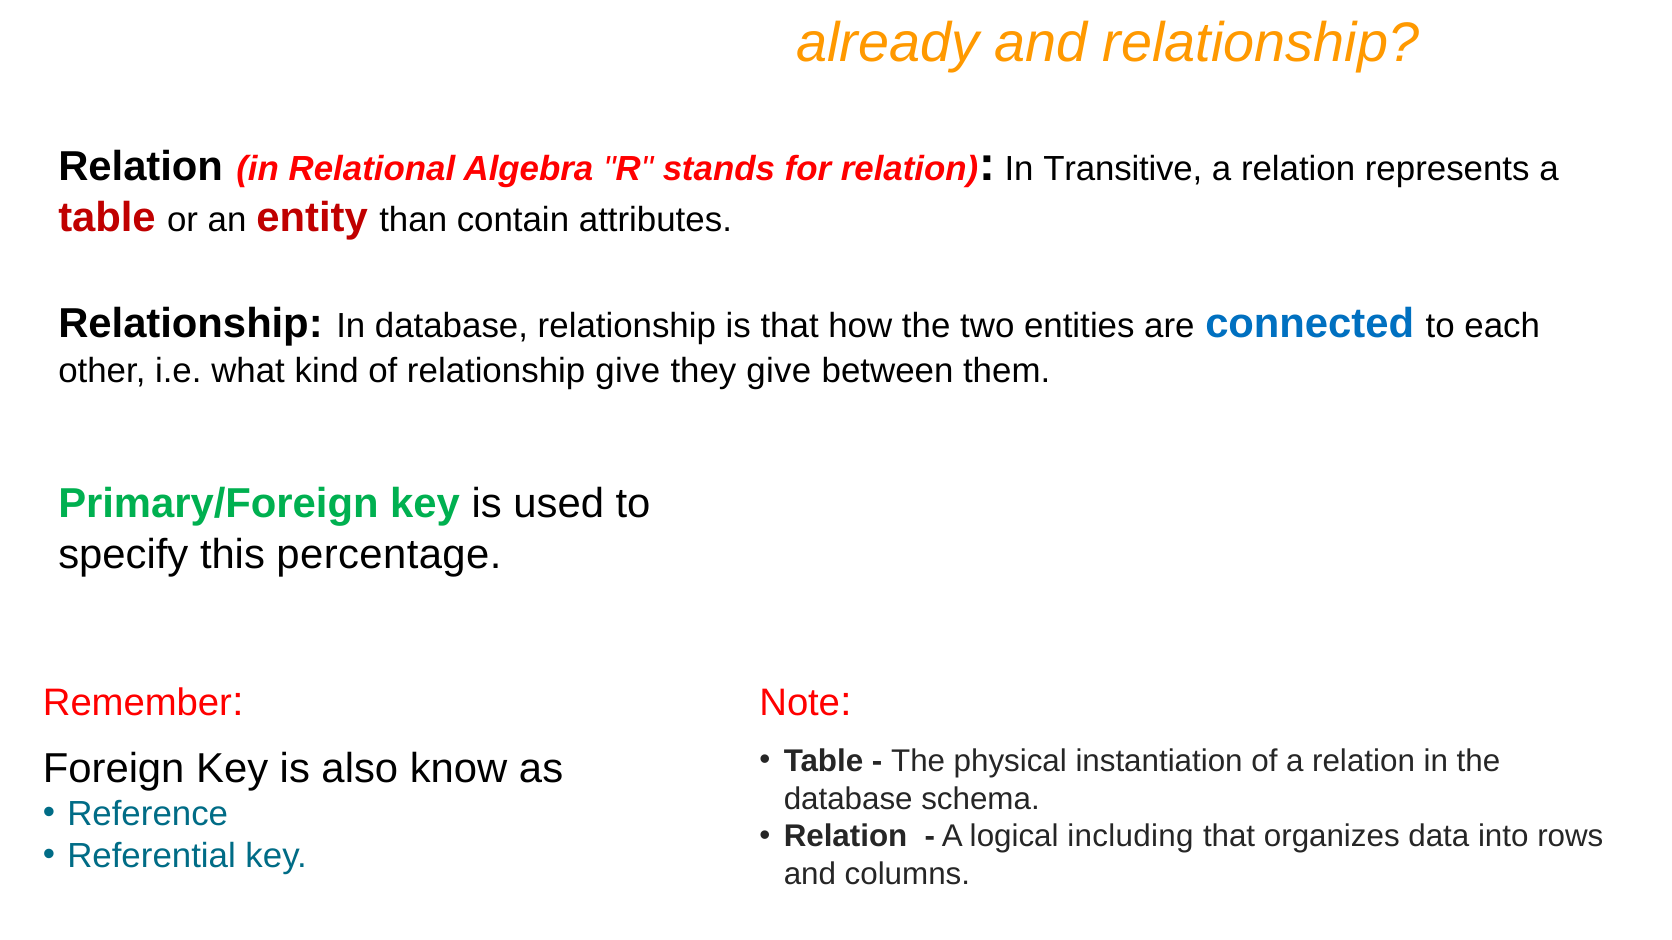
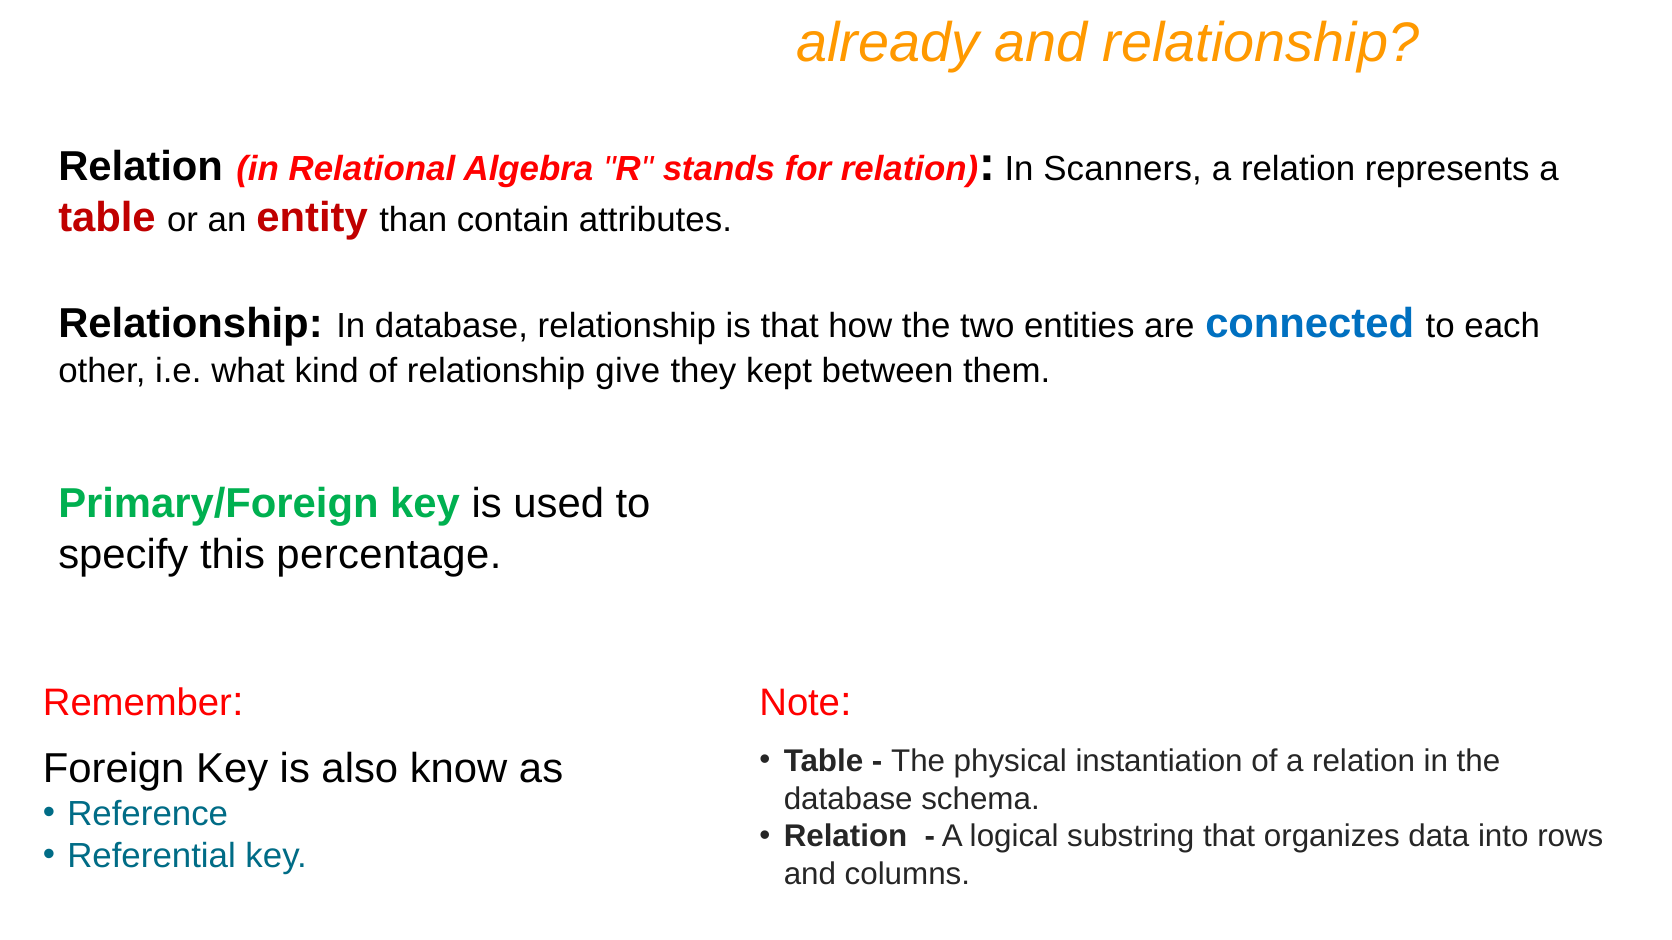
Transitive: Transitive -> Scanners
they give: give -> kept
including: including -> substring
